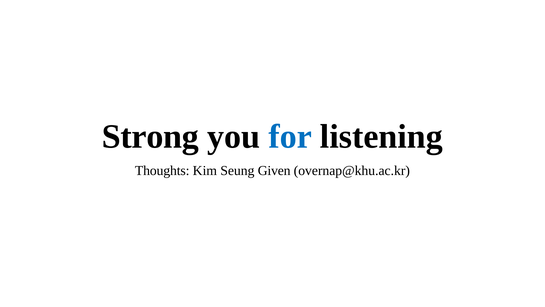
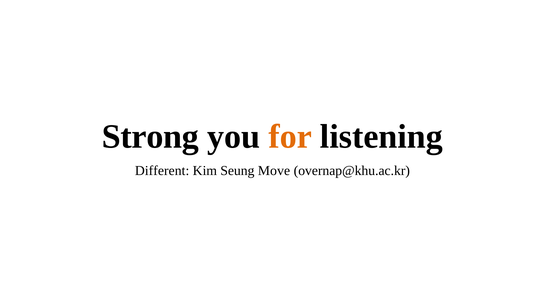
for colour: blue -> orange
Thoughts: Thoughts -> Different
Given: Given -> Move
